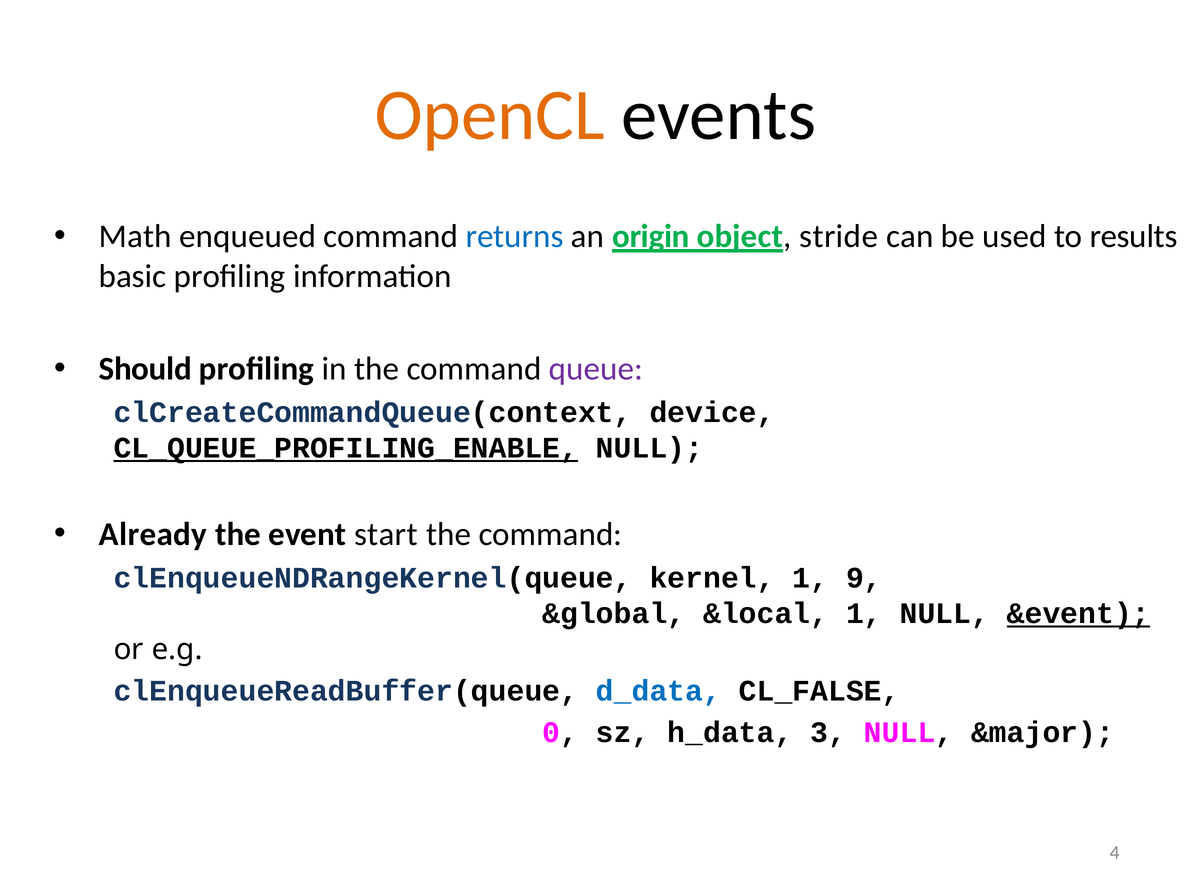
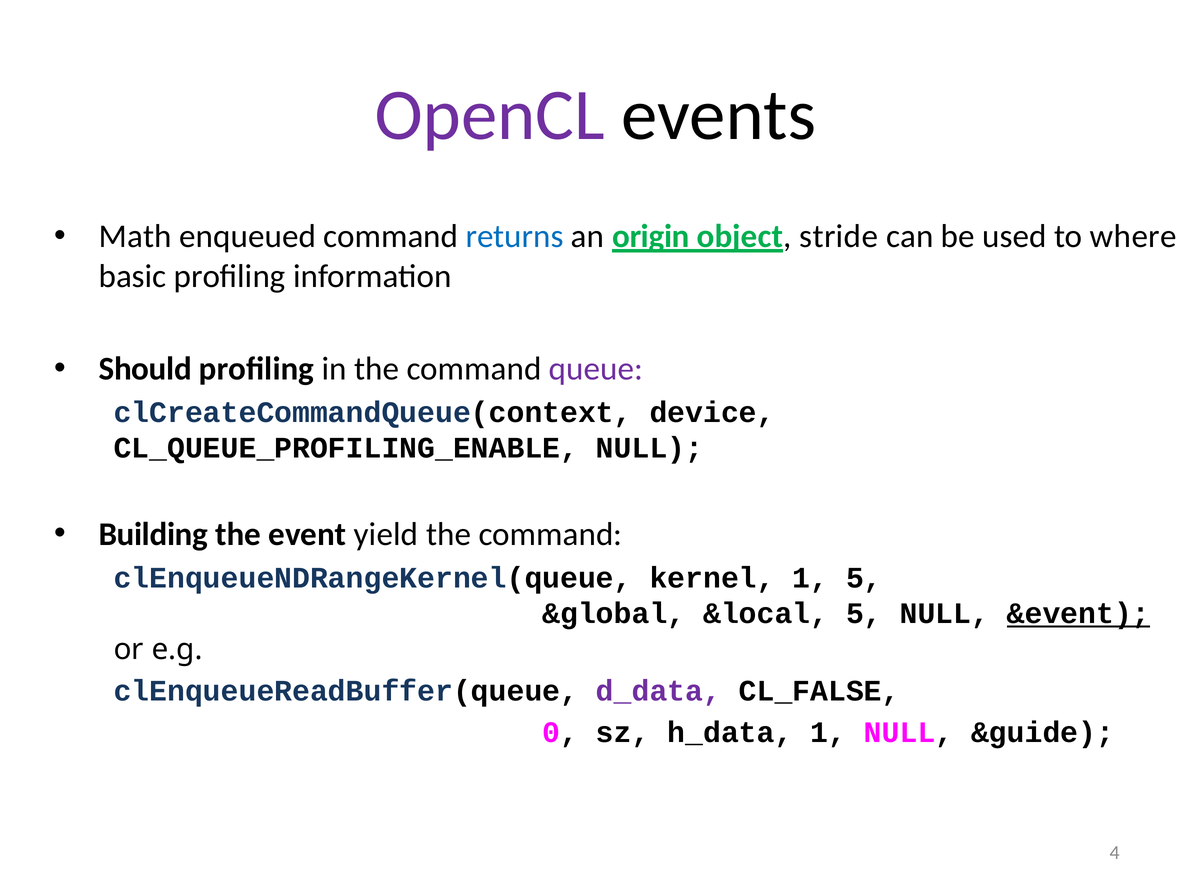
OpenCL colour: orange -> purple
results: results -> where
CL_QUEUE_PROFILING_ENABLE underline: present -> none
Already: Already -> Building
start: start -> yield
1 9: 9 -> 5
&local 1: 1 -> 5
d_data colour: blue -> purple
h_data 3: 3 -> 1
&major: &major -> &guide
